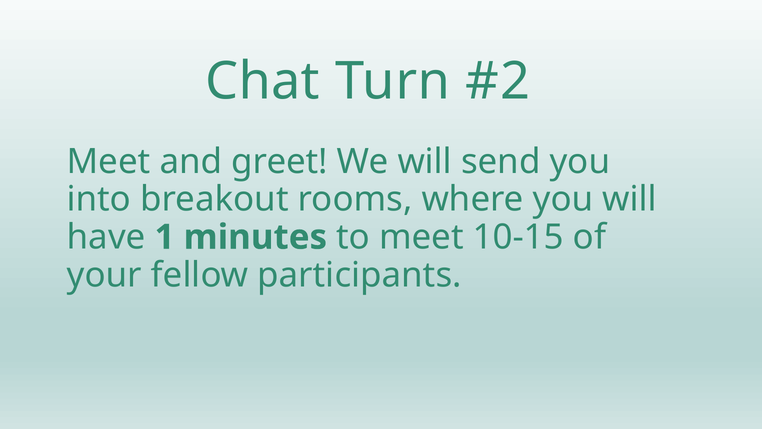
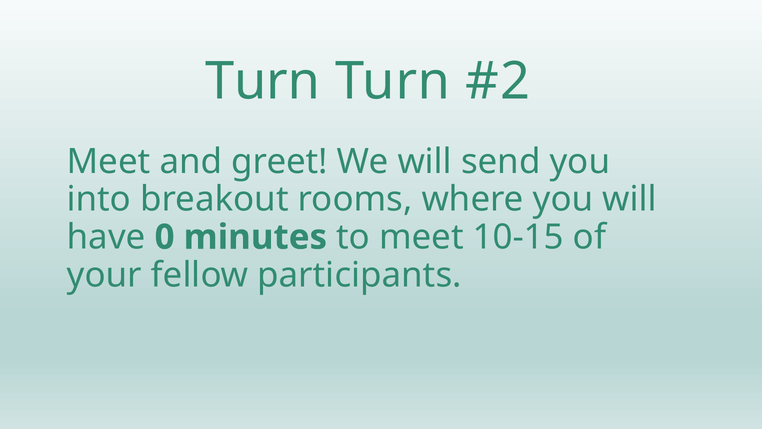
Chat at (262, 81): Chat -> Turn
1: 1 -> 0
